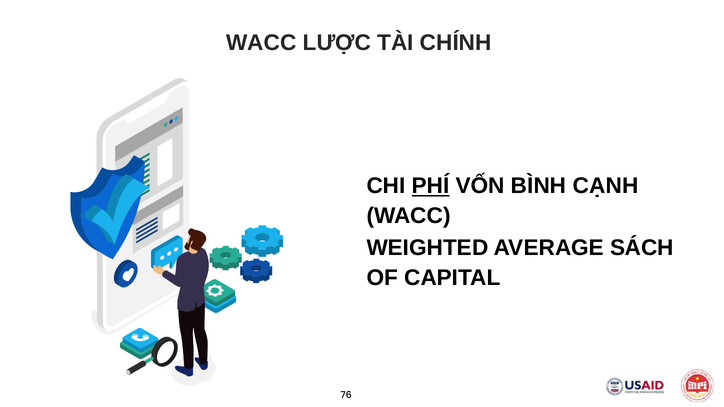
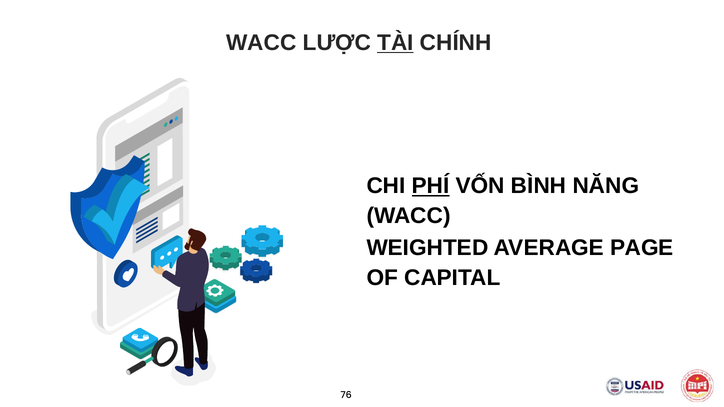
TÀI underline: none -> present
CẠNH: CẠNH -> NĂNG
SÁCH: SÁCH -> PAGE
